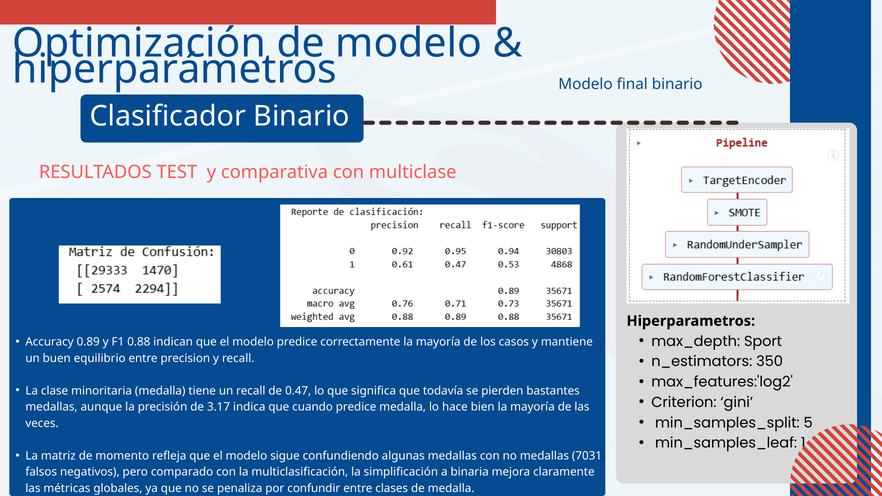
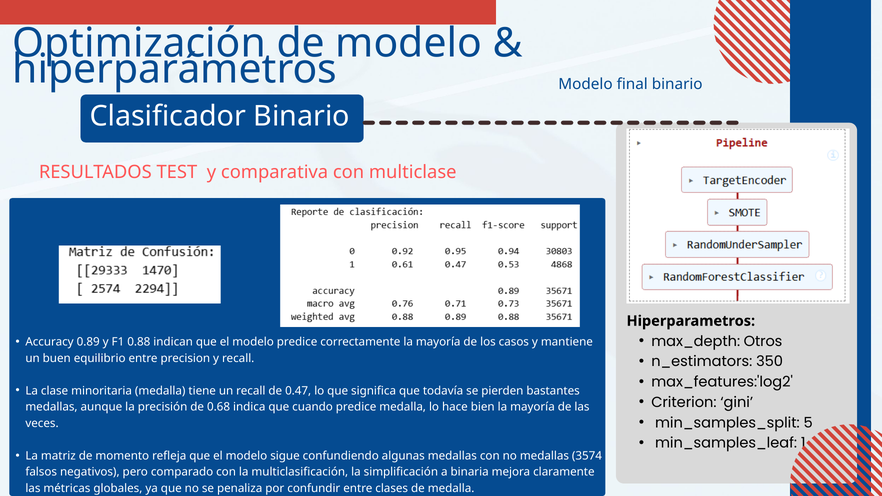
Sport: Sport -> Otros
3.17: 3.17 -> 0.68
7031: 7031 -> 3574
